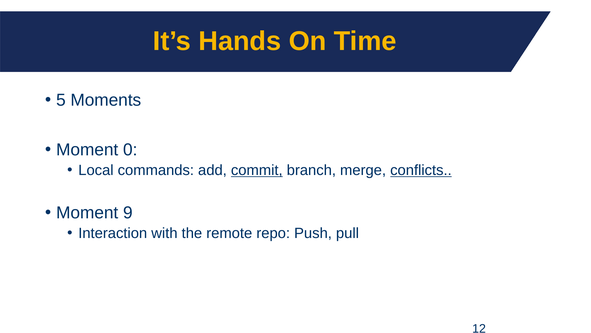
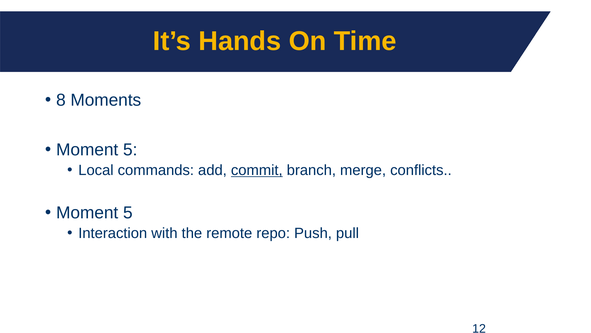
5: 5 -> 8
0 at (130, 150): 0 -> 5
conflicts underline: present -> none
9 at (128, 212): 9 -> 5
